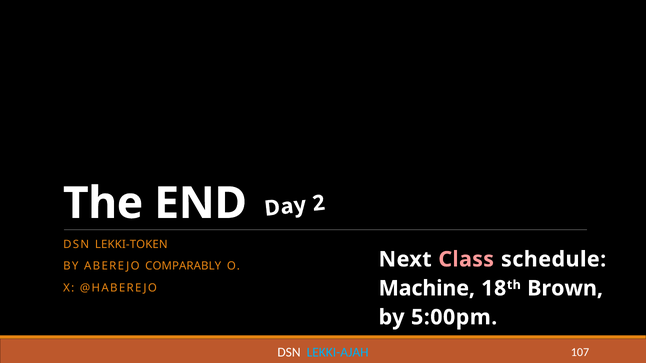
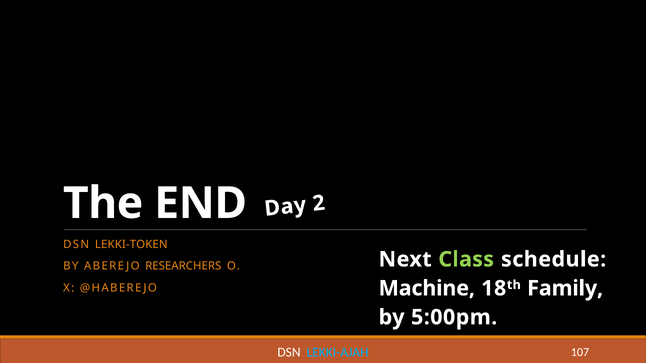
Class colour: pink -> light green
COMPARABLY: COMPARABLY -> RESEARCHERS
Brown: Brown -> Family
